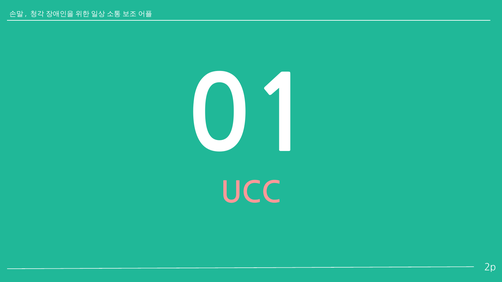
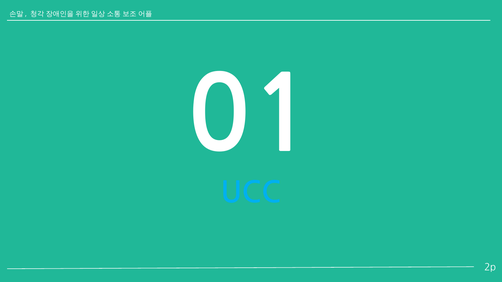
UCC colour: pink -> light blue
